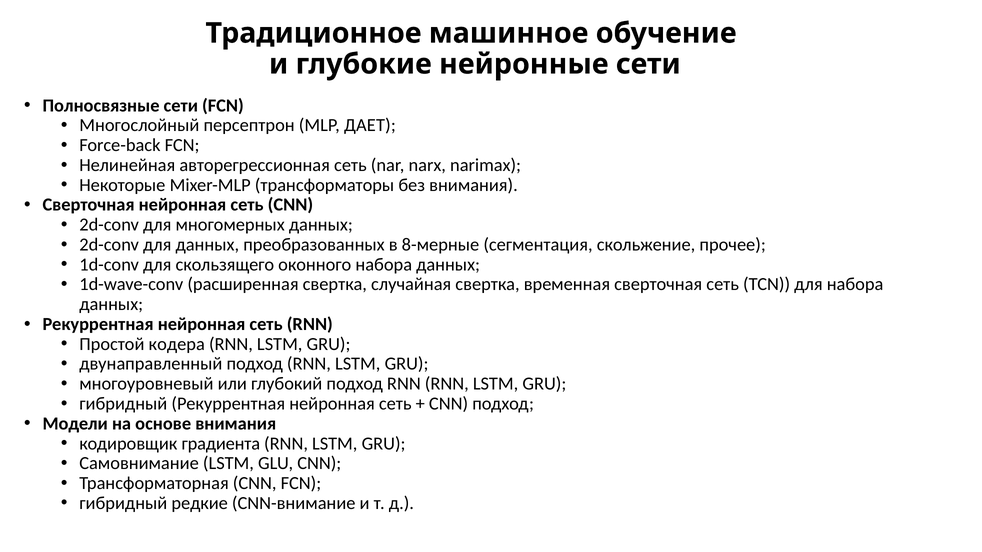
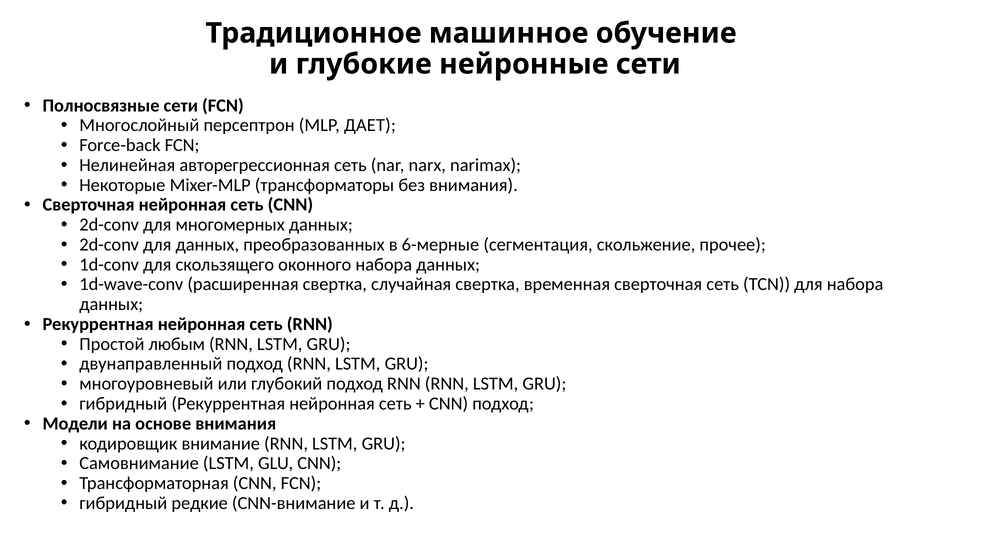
8-мерные: 8-мерные -> 6-мерные
кодера: кодера -> любым
градиента: градиента -> внимание
